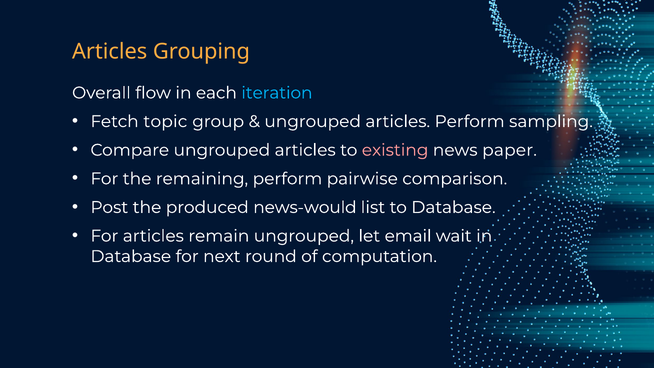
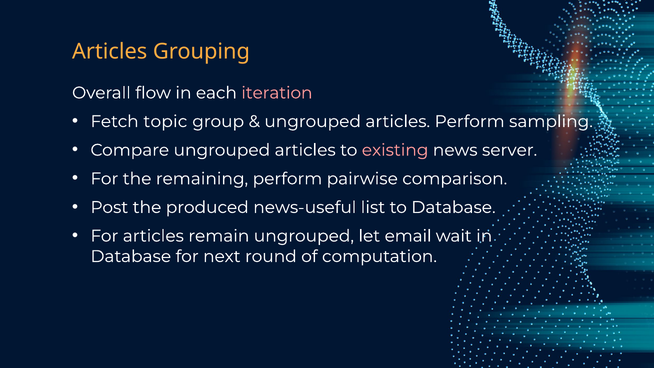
iteration colour: light blue -> pink
paper: paper -> server
news-would: news-would -> news-useful
